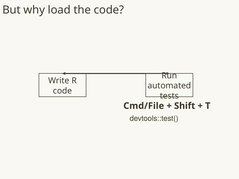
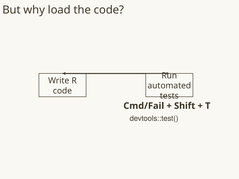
Cmd/File: Cmd/File -> Cmd/Fail
